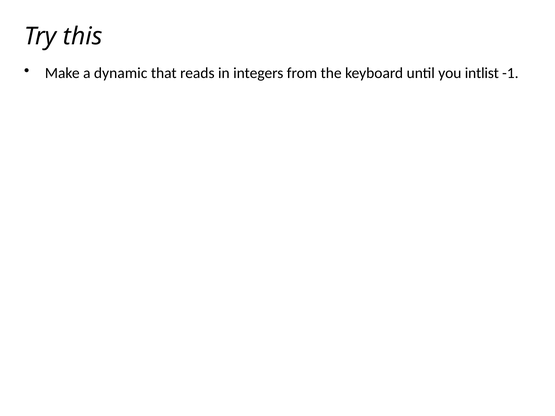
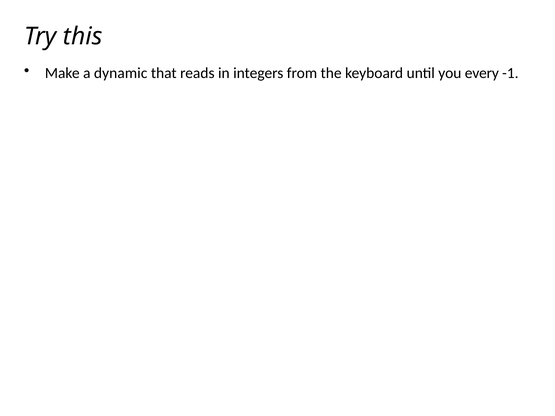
intlist: intlist -> every
